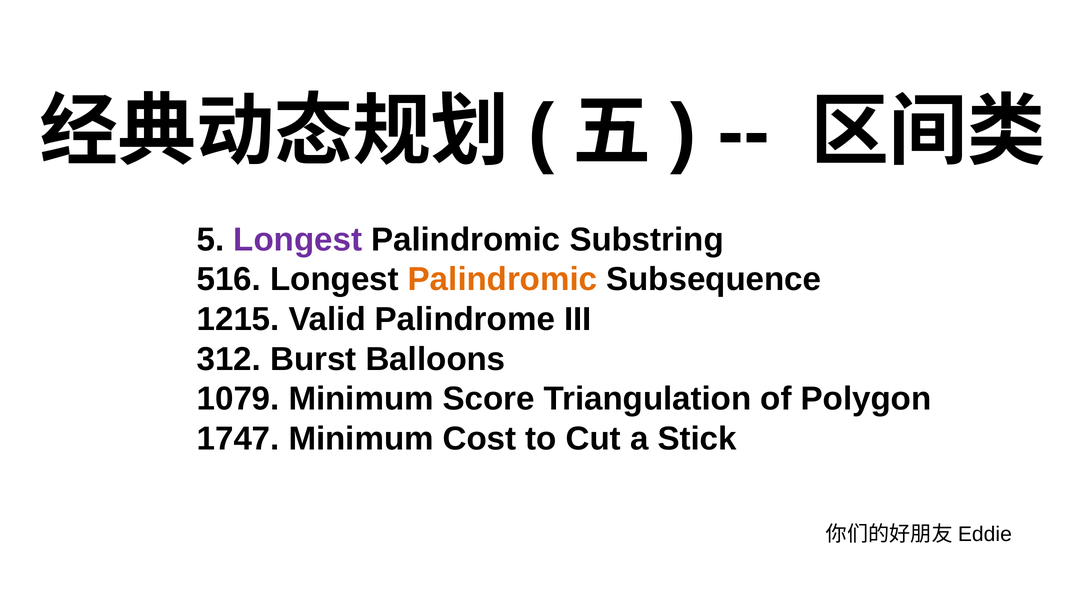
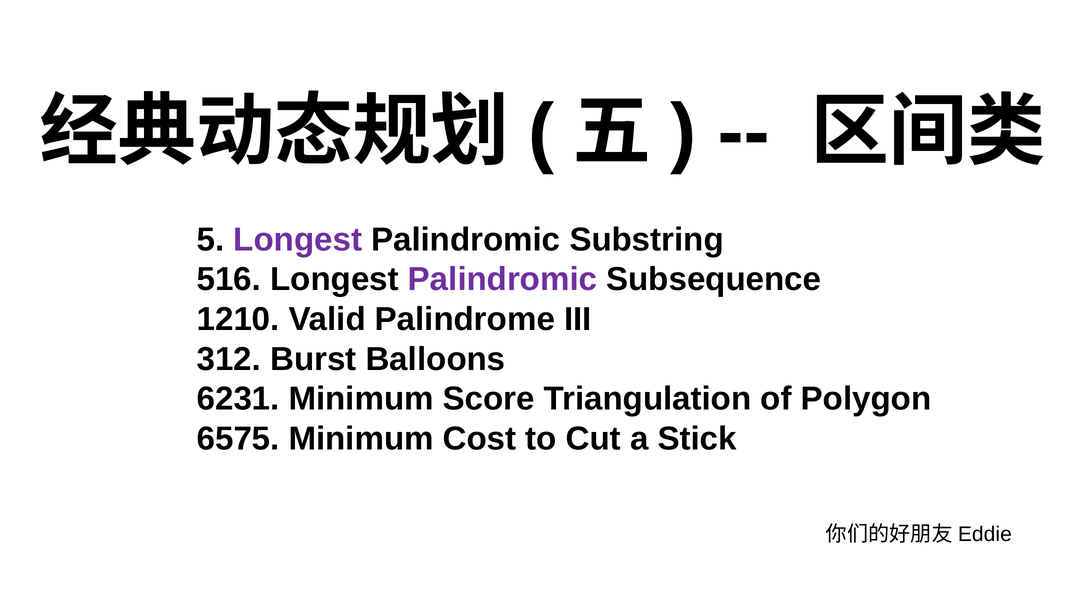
Palindromic at (503, 279) colour: orange -> purple
1215: 1215 -> 1210
1079: 1079 -> 6231
1747: 1747 -> 6575
